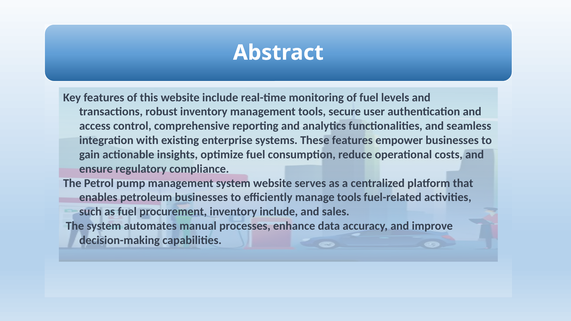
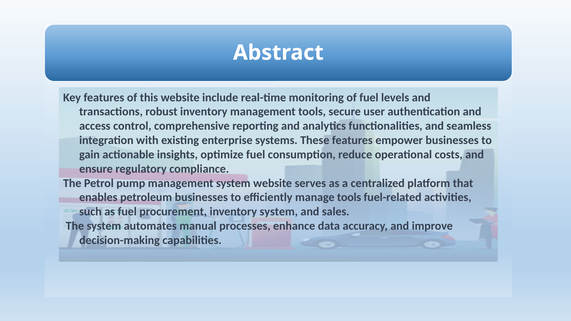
inventory include: include -> system
